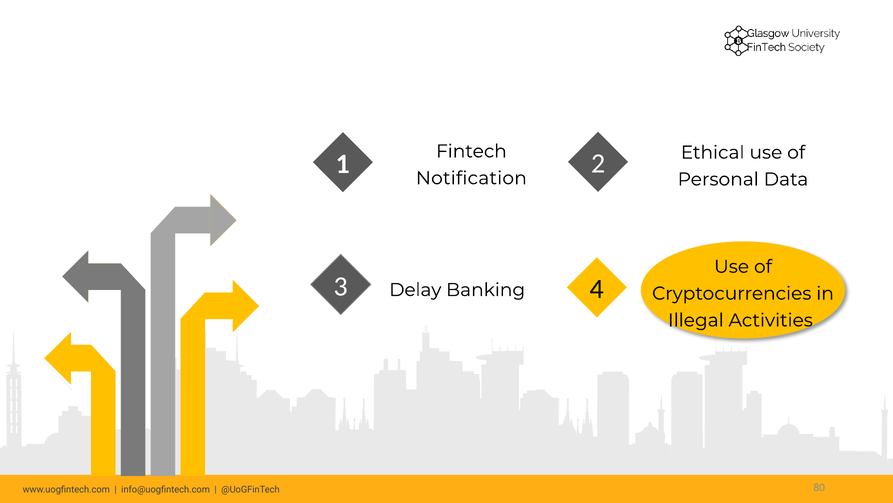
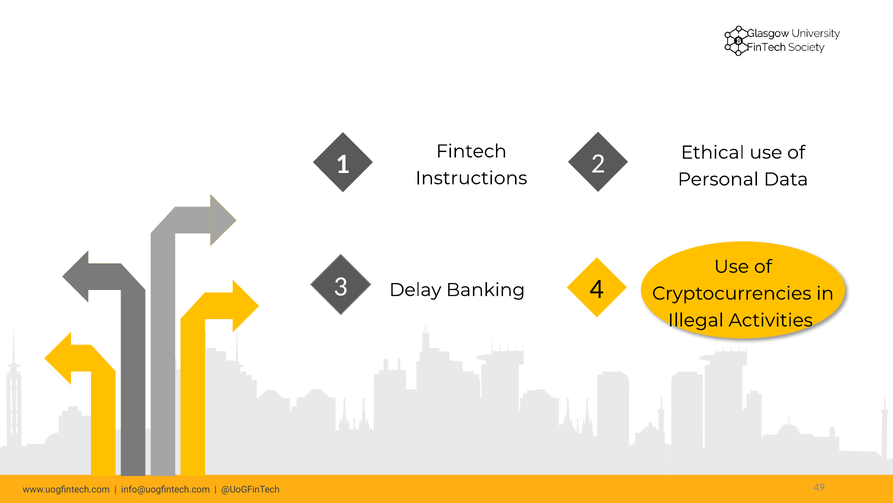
Notification: Notification -> Instructions
80: 80 -> 49
